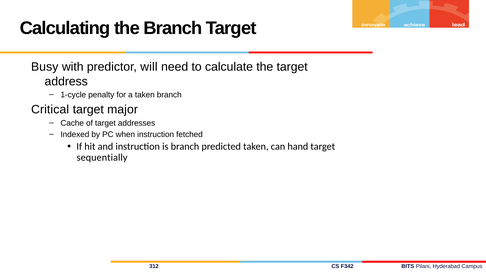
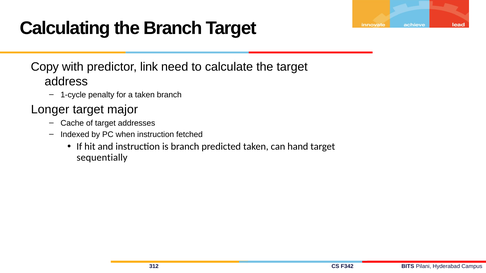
Busy: Busy -> Copy
will: will -> link
Critical: Critical -> Longer
